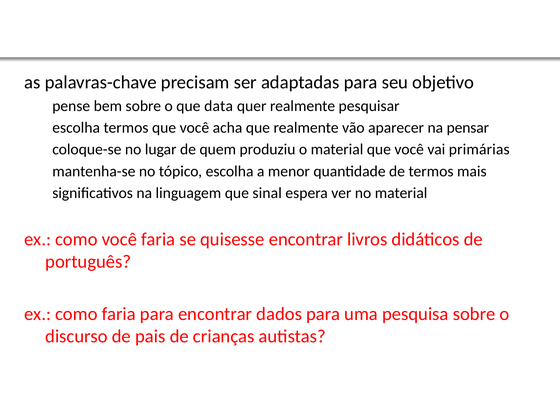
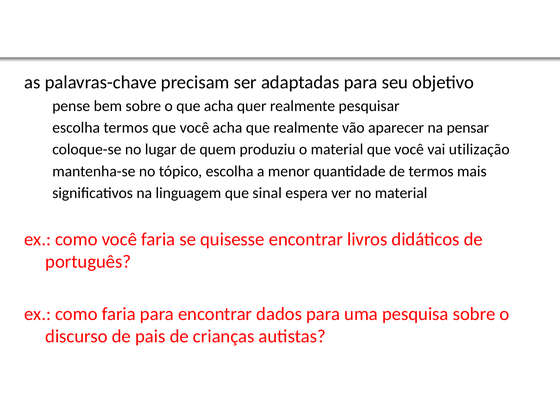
que data: data -> acha
primárias: primárias -> utilização
